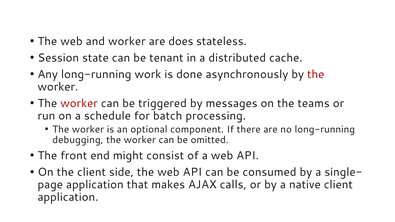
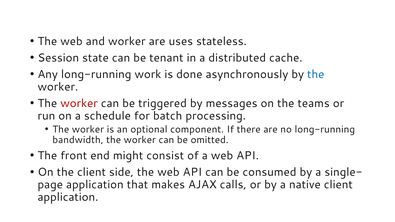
does: does -> uses
the at (316, 74) colour: red -> blue
debugging: debugging -> bandwidth
